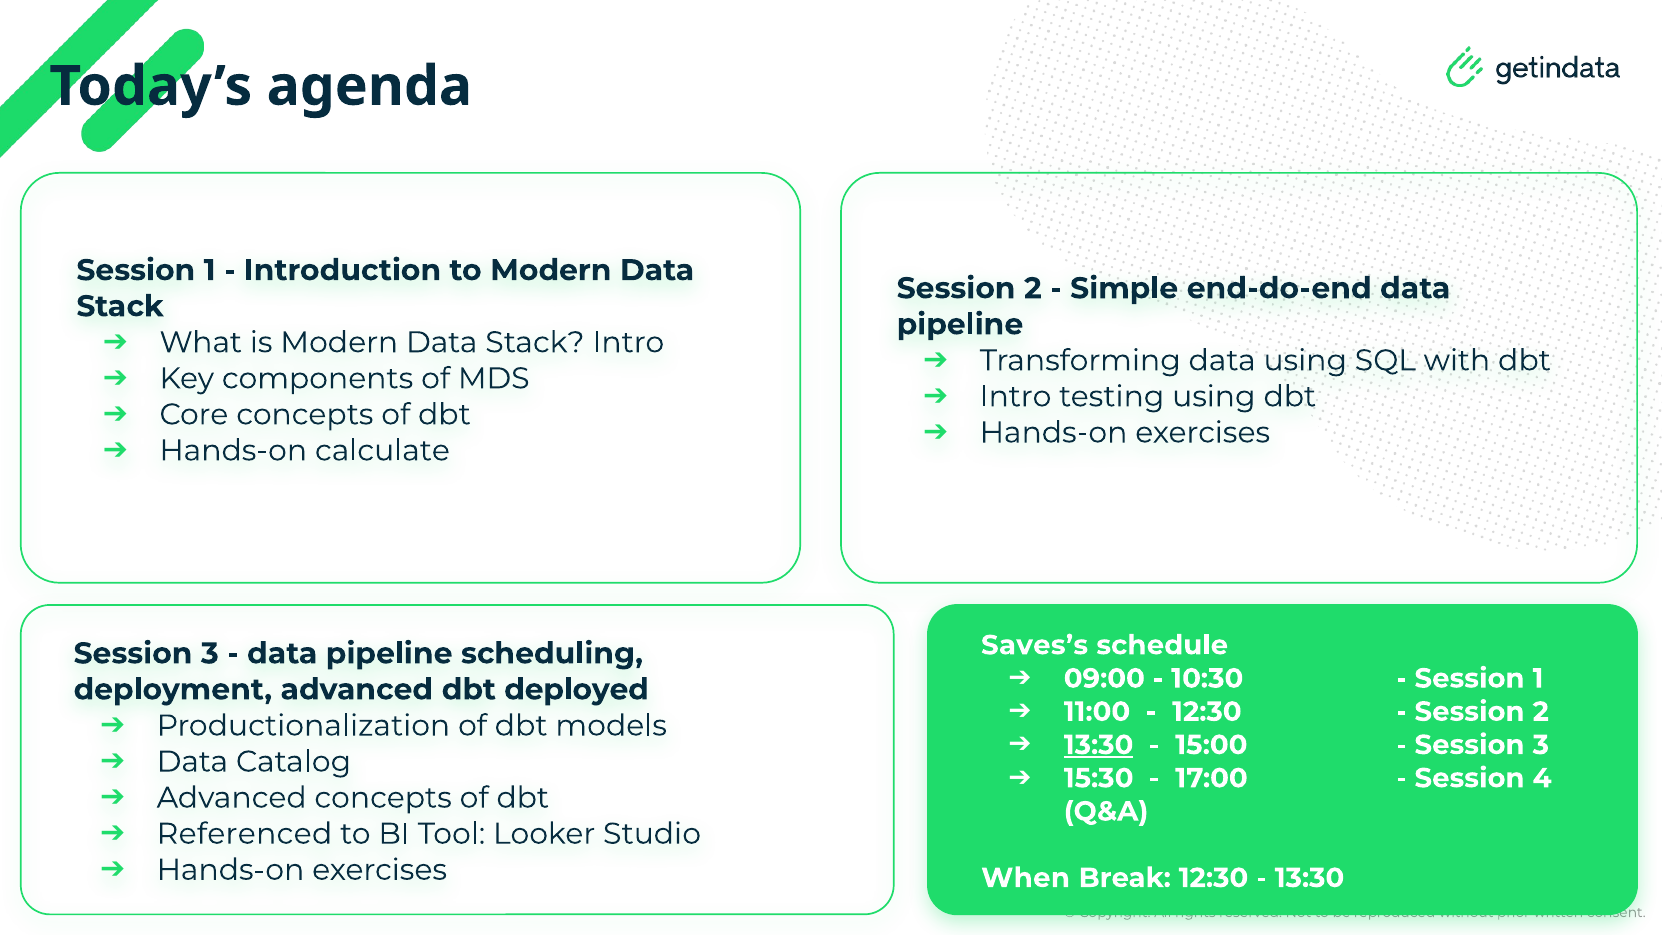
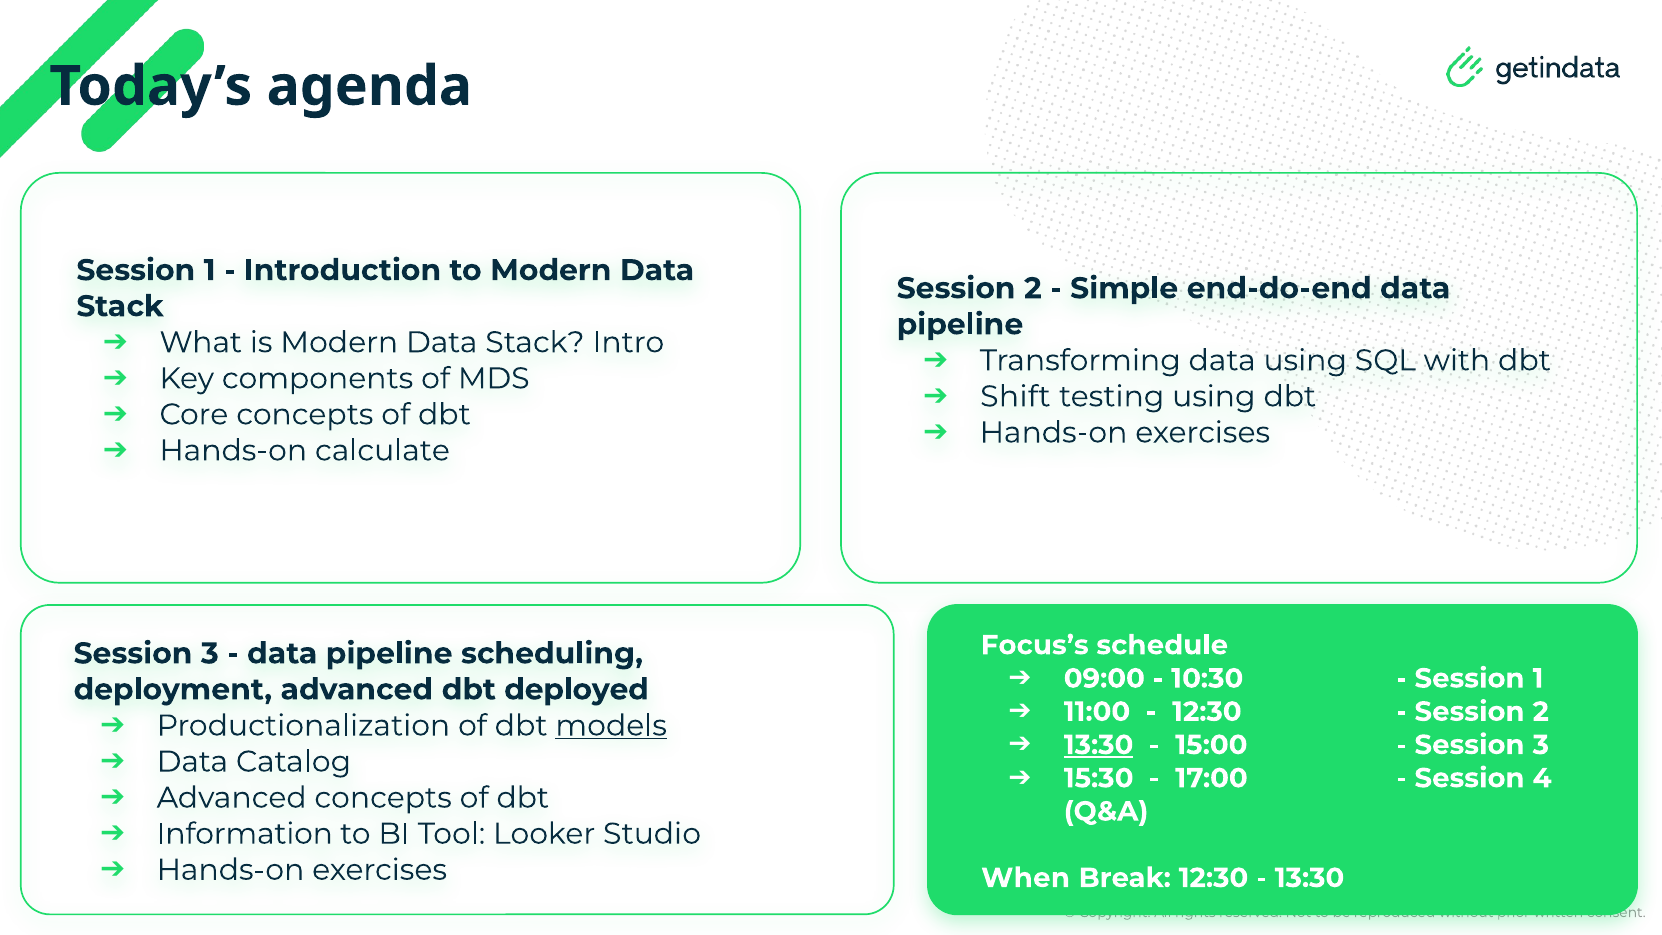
Intro at (1016, 396): Intro -> Shift
Saves’s: Saves’s -> Focus’s
models underline: none -> present
Referenced: Referenced -> Information
